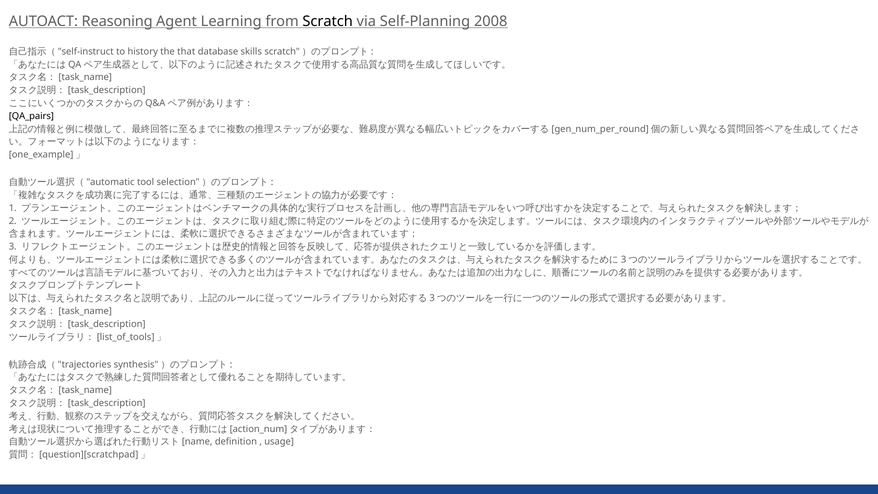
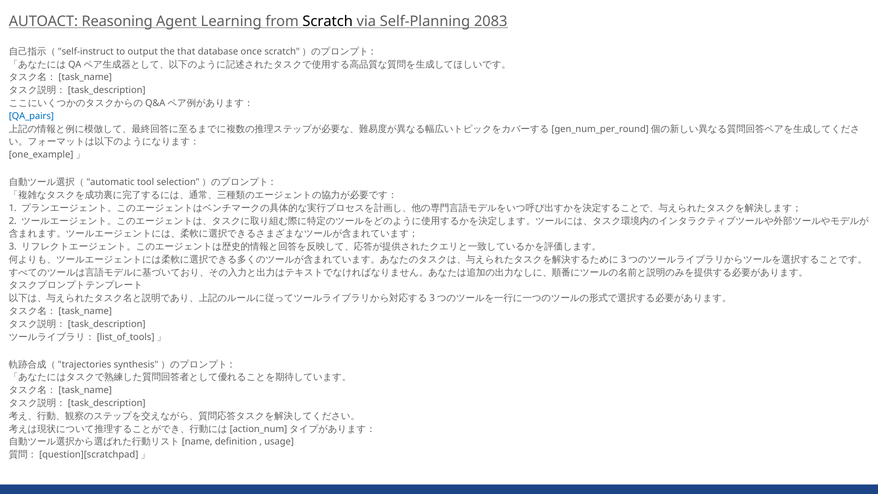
2008: 2008 -> 2083
history: history -> output
skills: skills -> once
QA_pairs colour: black -> blue
